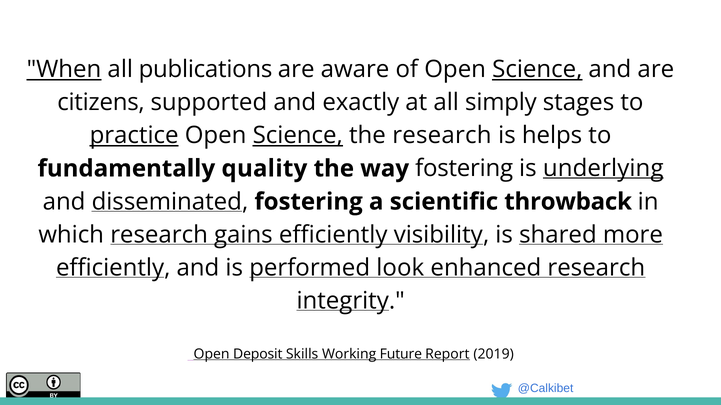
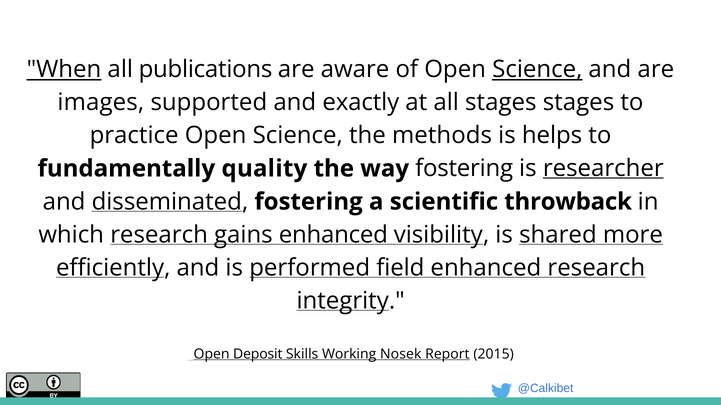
citizens: citizens -> images
all simply: simply -> stages
practice underline: present -> none
Science at (298, 136) underline: present -> none
the research: research -> methods
underlying: underlying -> researcher
gains efficiently: efficiently -> enhanced
look: look -> field
Future: Future -> Nosek
2019: 2019 -> 2015
